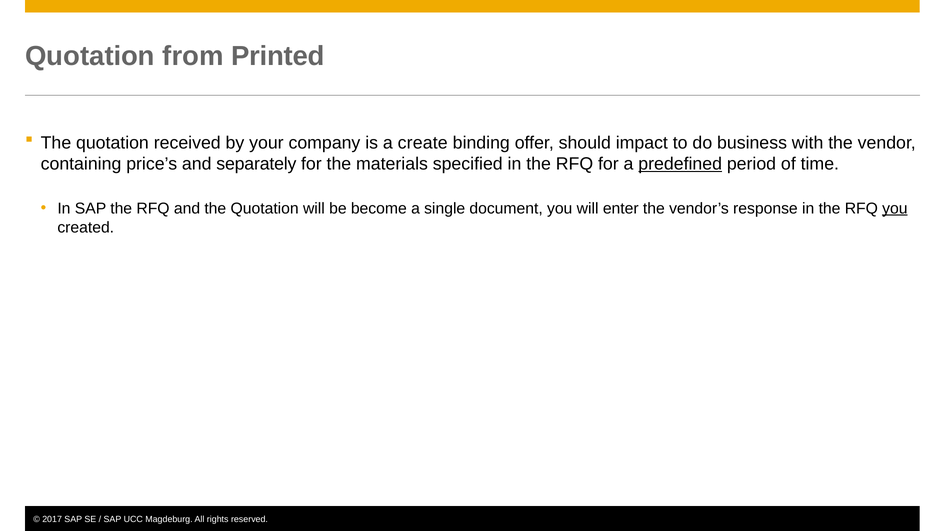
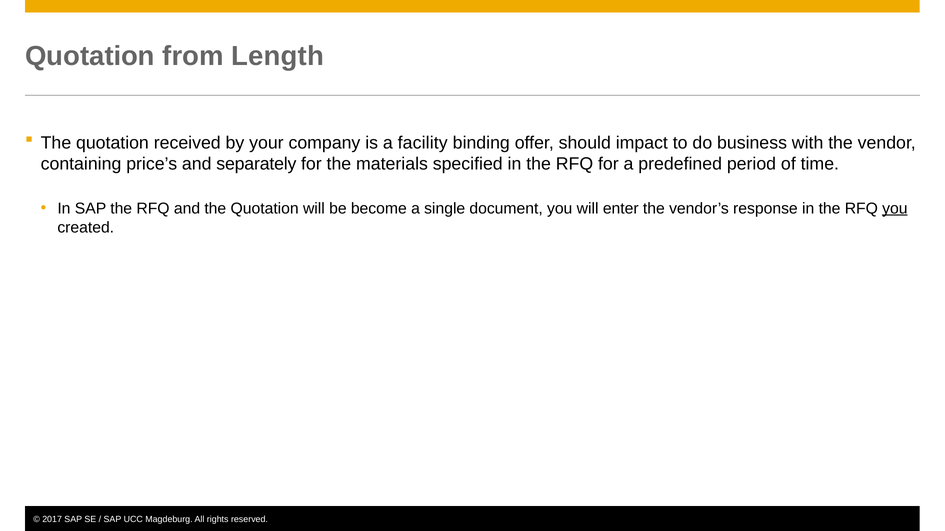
Printed: Printed -> Length
create: create -> facility
predefined underline: present -> none
